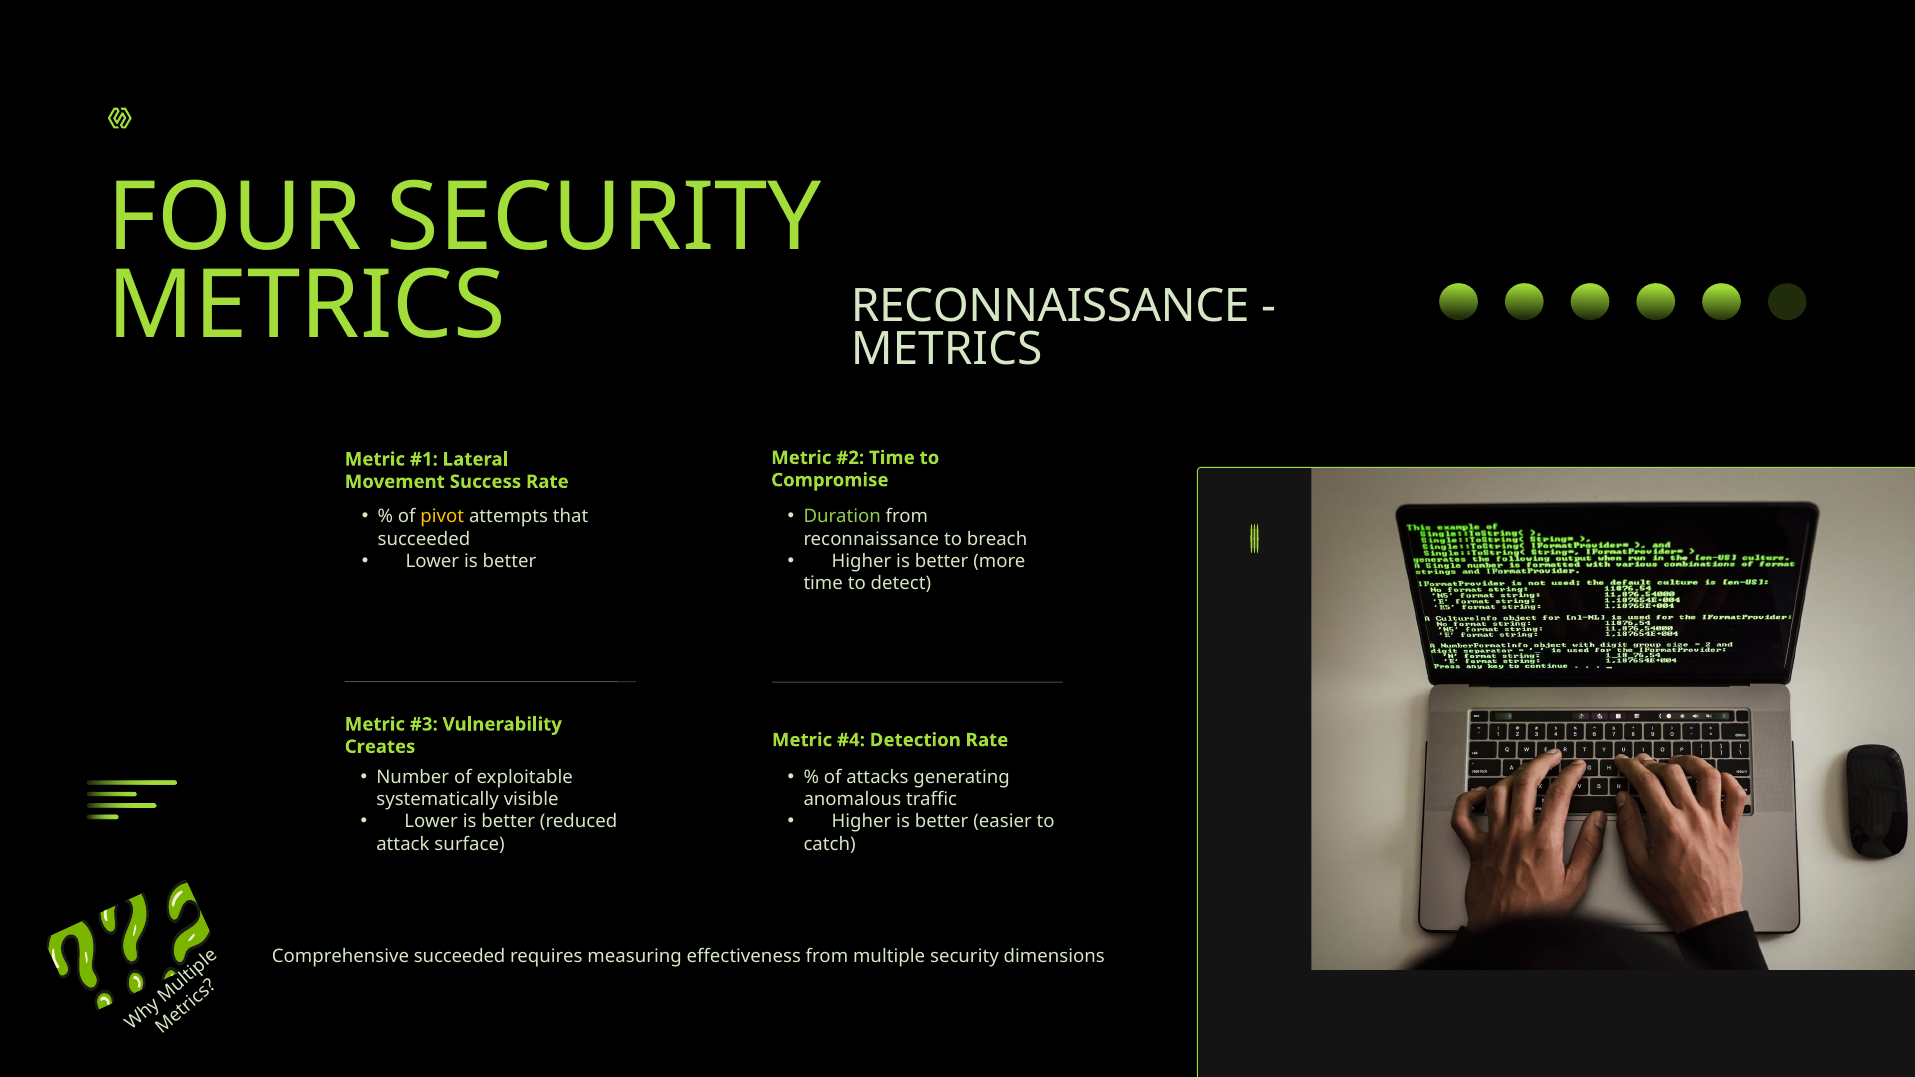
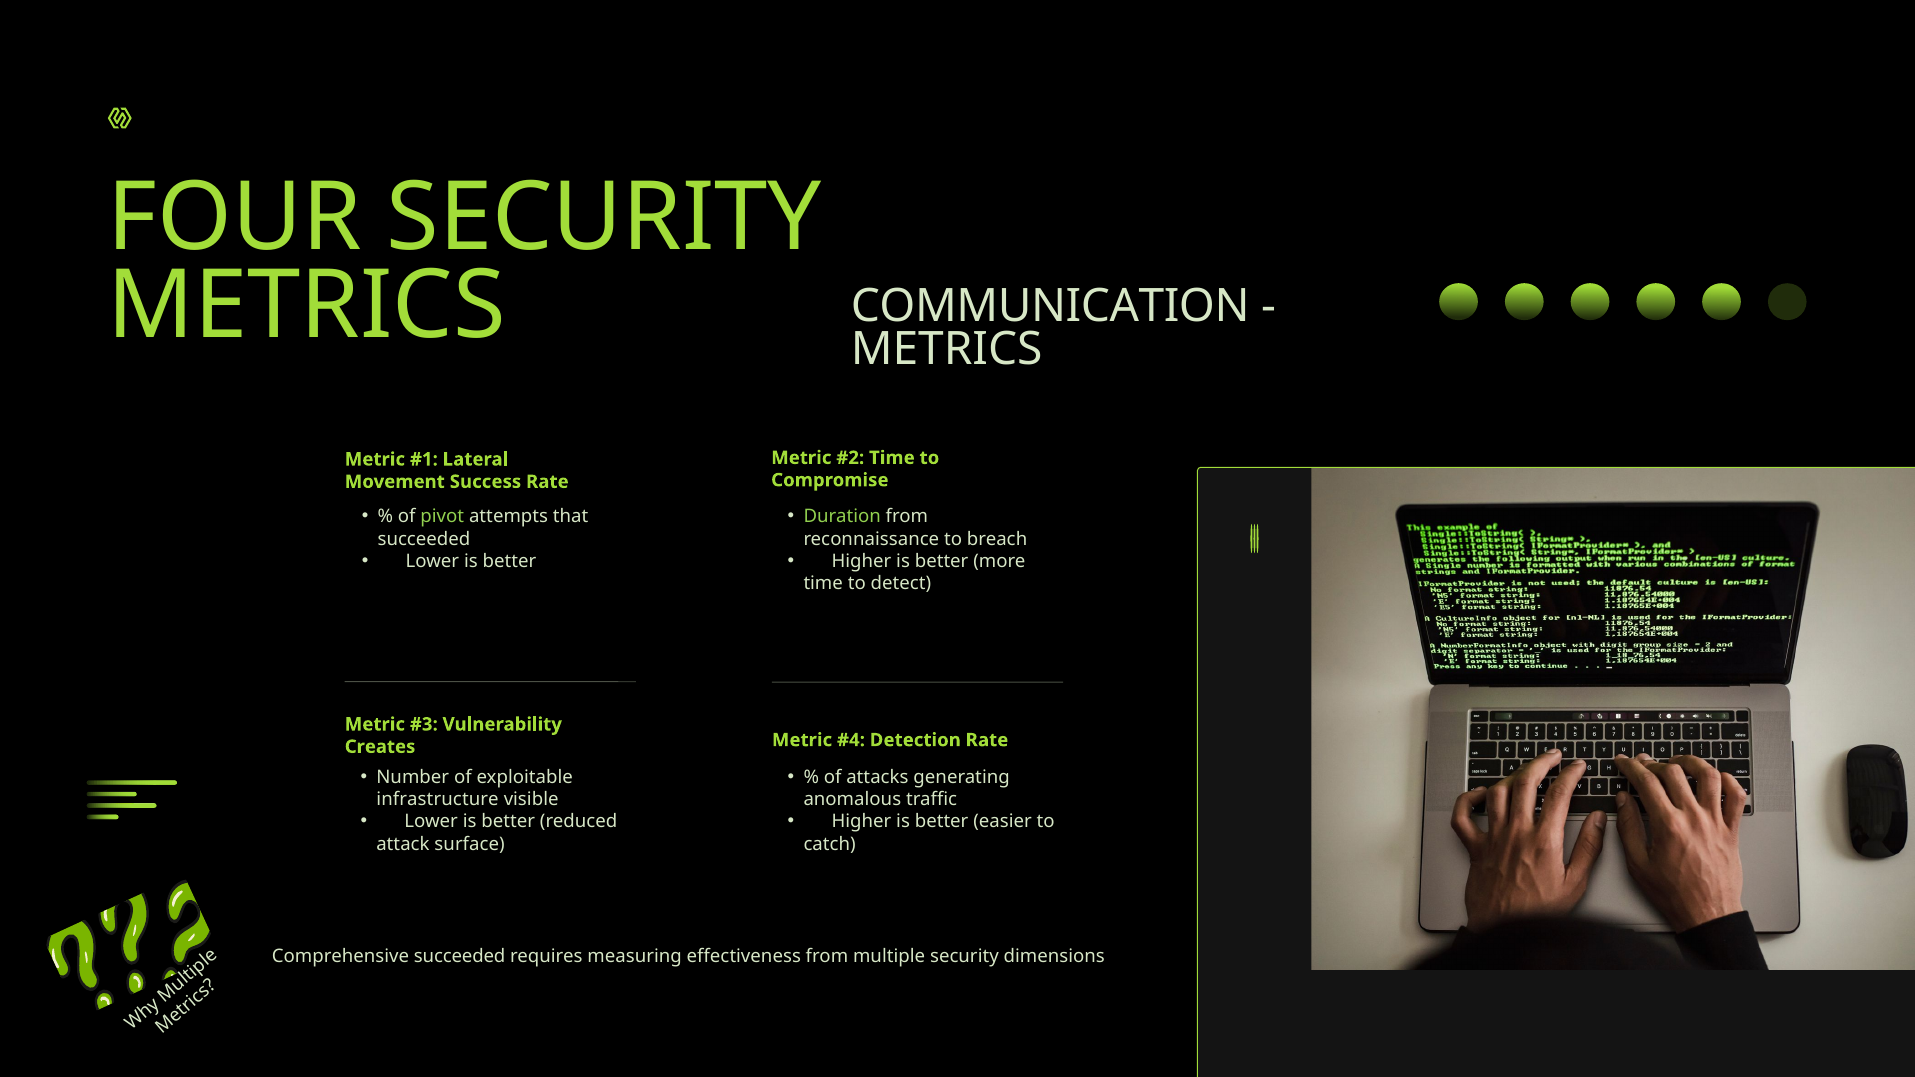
METRICS RECONNAISSANCE: RECONNAISSANCE -> COMMUNICATION
pivot colour: yellow -> light green
systematically: systematically -> infrastructure
